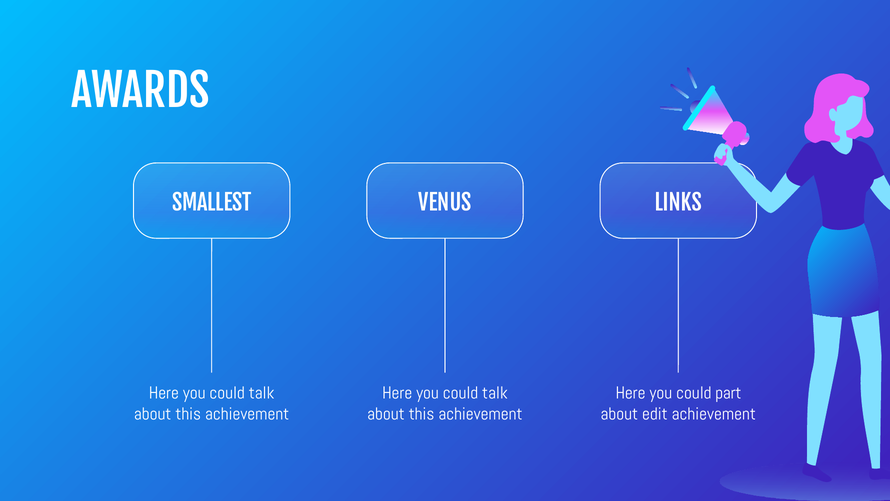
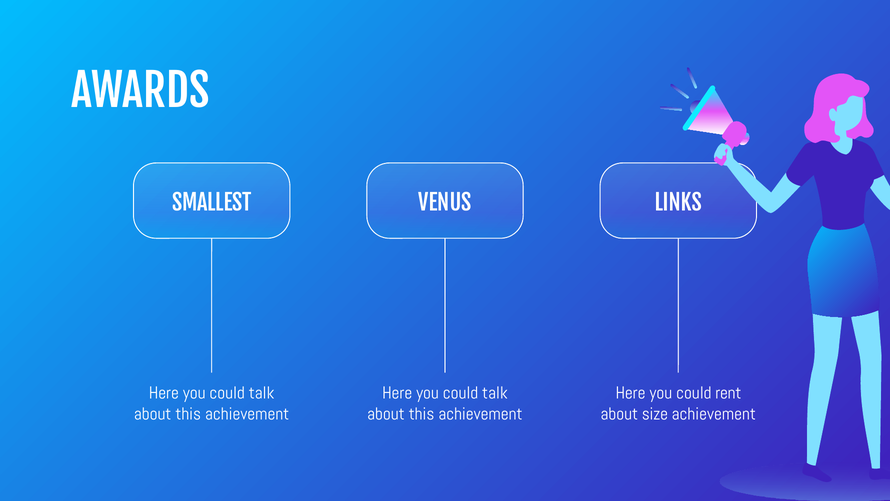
part: part -> rent
edit: edit -> size
